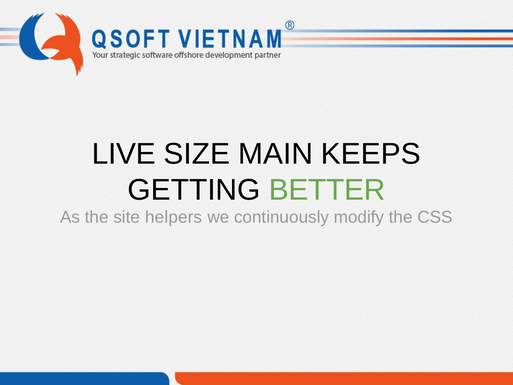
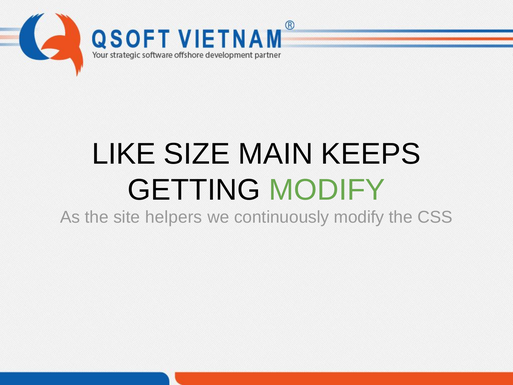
LIVE: LIVE -> LIKE
GETTING BETTER: BETTER -> MODIFY
